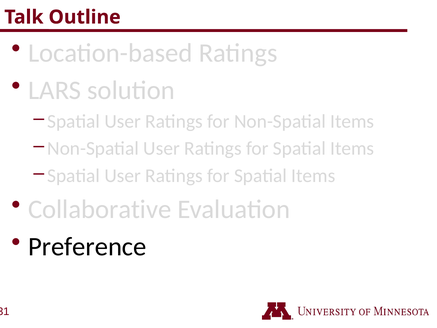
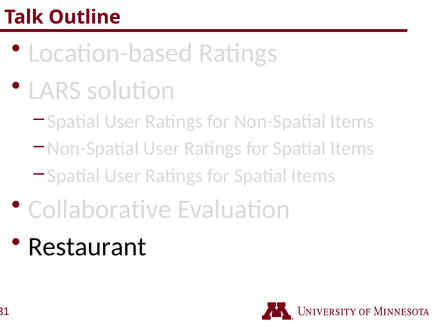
Preference: Preference -> Restaurant
